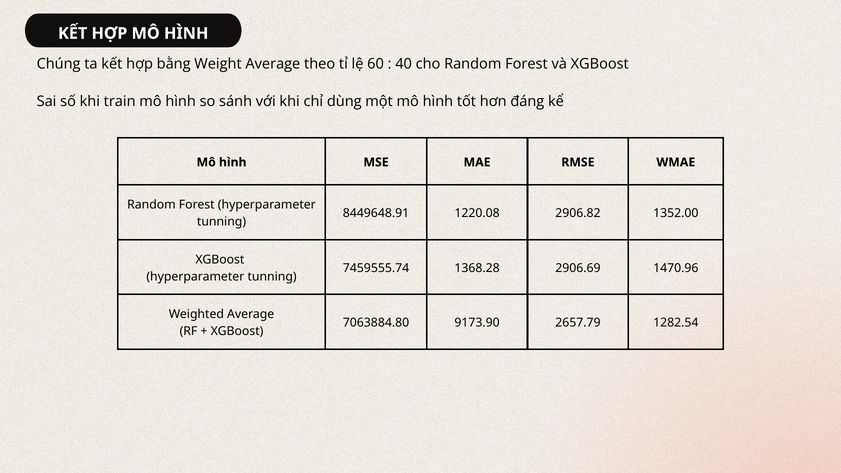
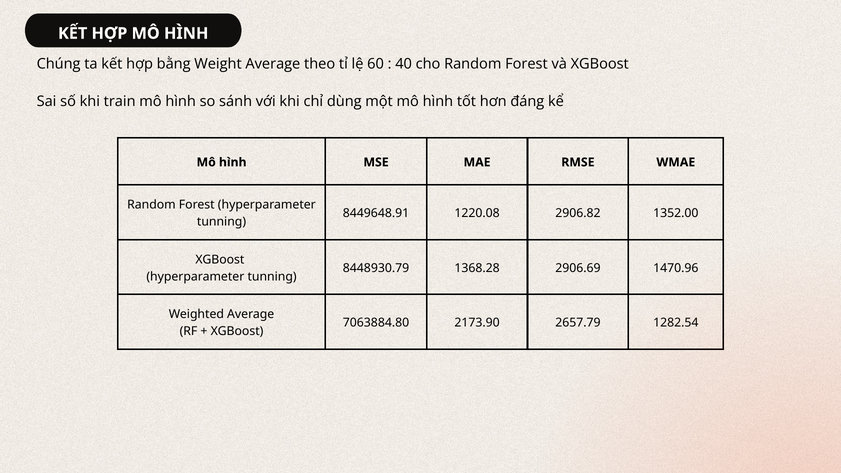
7459555.74: 7459555.74 -> 8448930.79
9173.90: 9173.90 -> 2173.90
